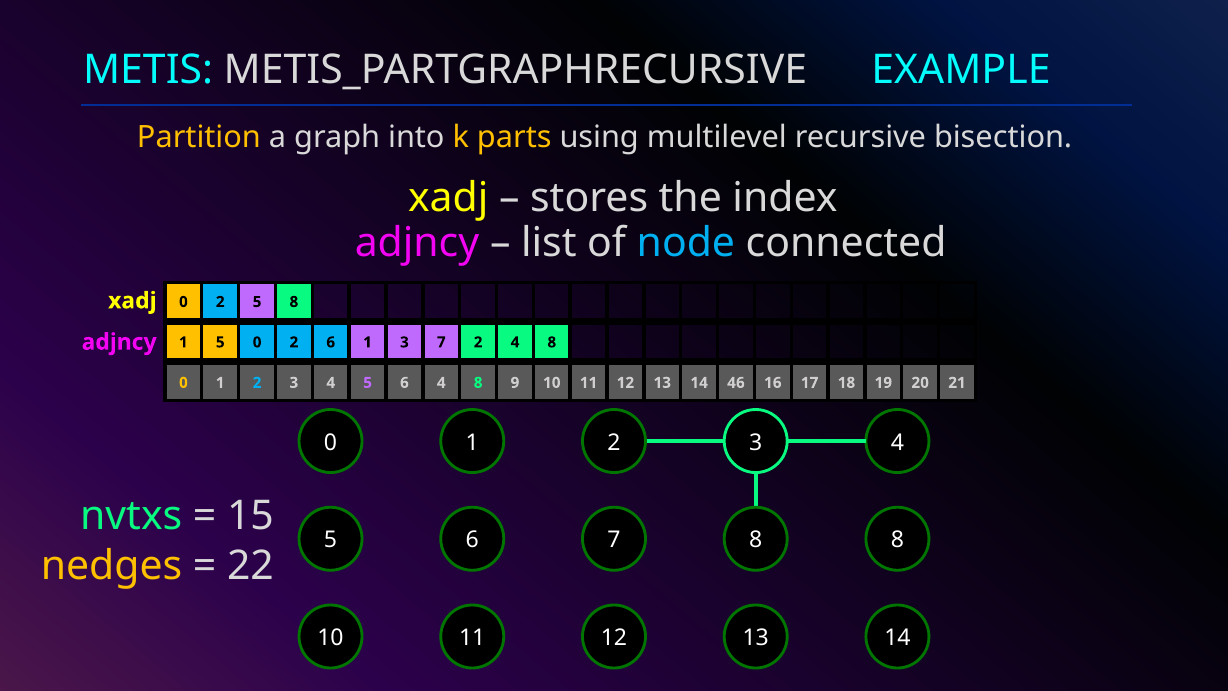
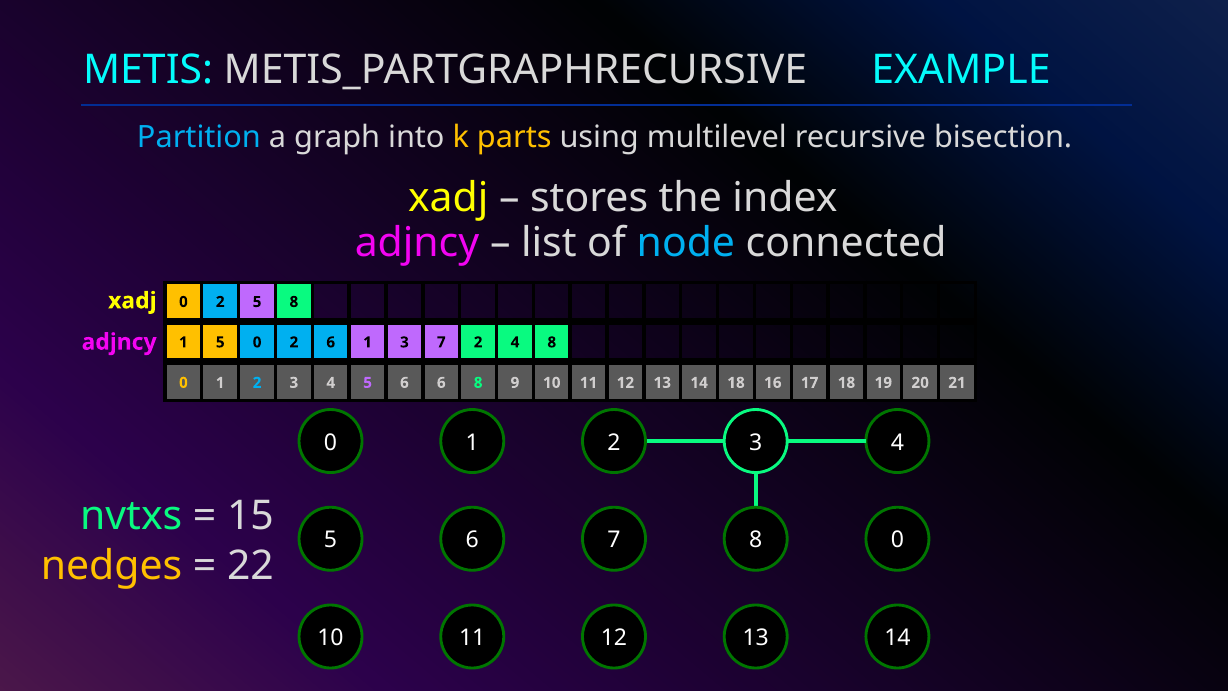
Partition colour: yellow -> light blue
6 4: 4 -> 6
14 46: 46 -> 18
8 8: 8 -> 0
